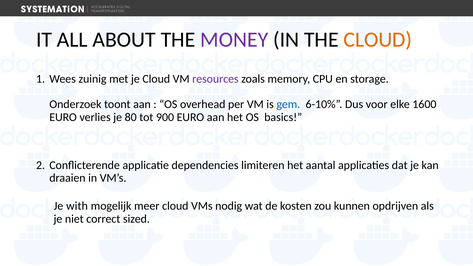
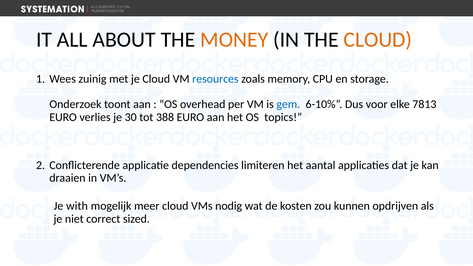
MONEY colour: purple -> orange
resources colour: purple -> blue
1600: 1600 -> 7813
80: 80 -> 30
900: 900 -> 388
basics: basics -> topics
